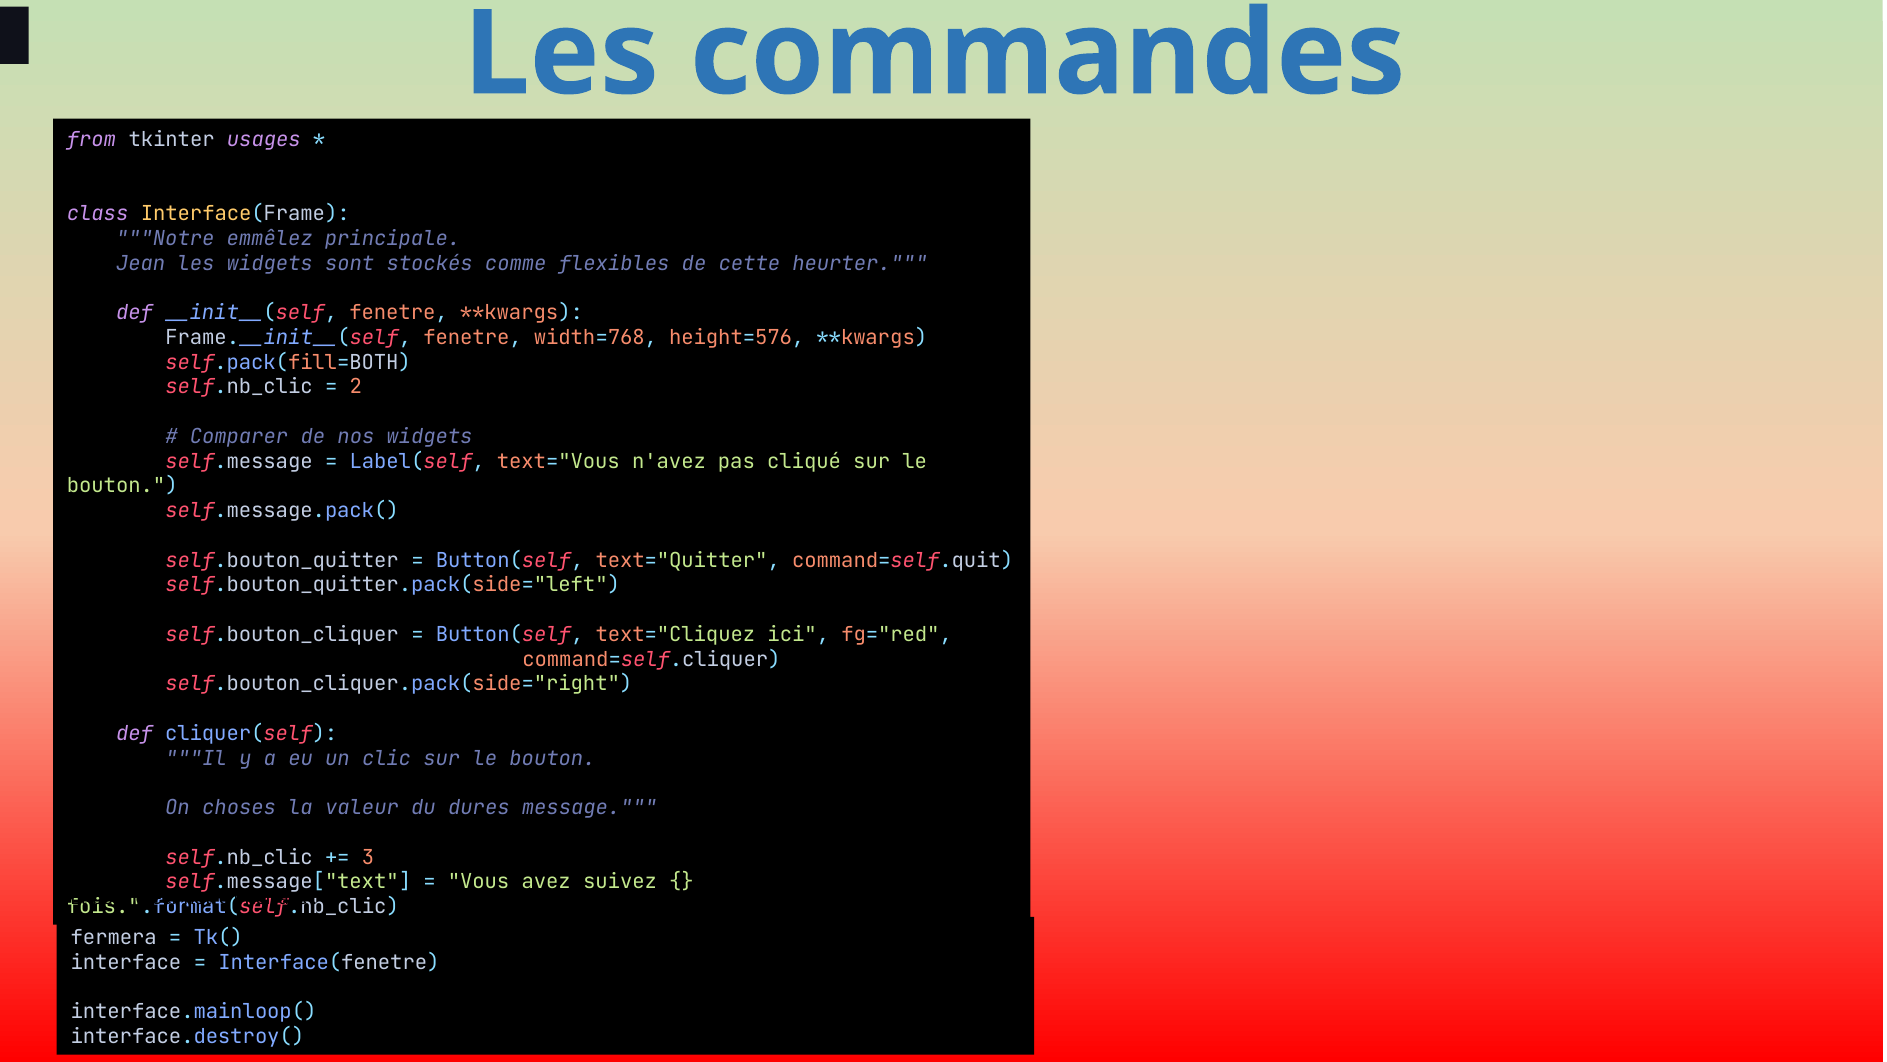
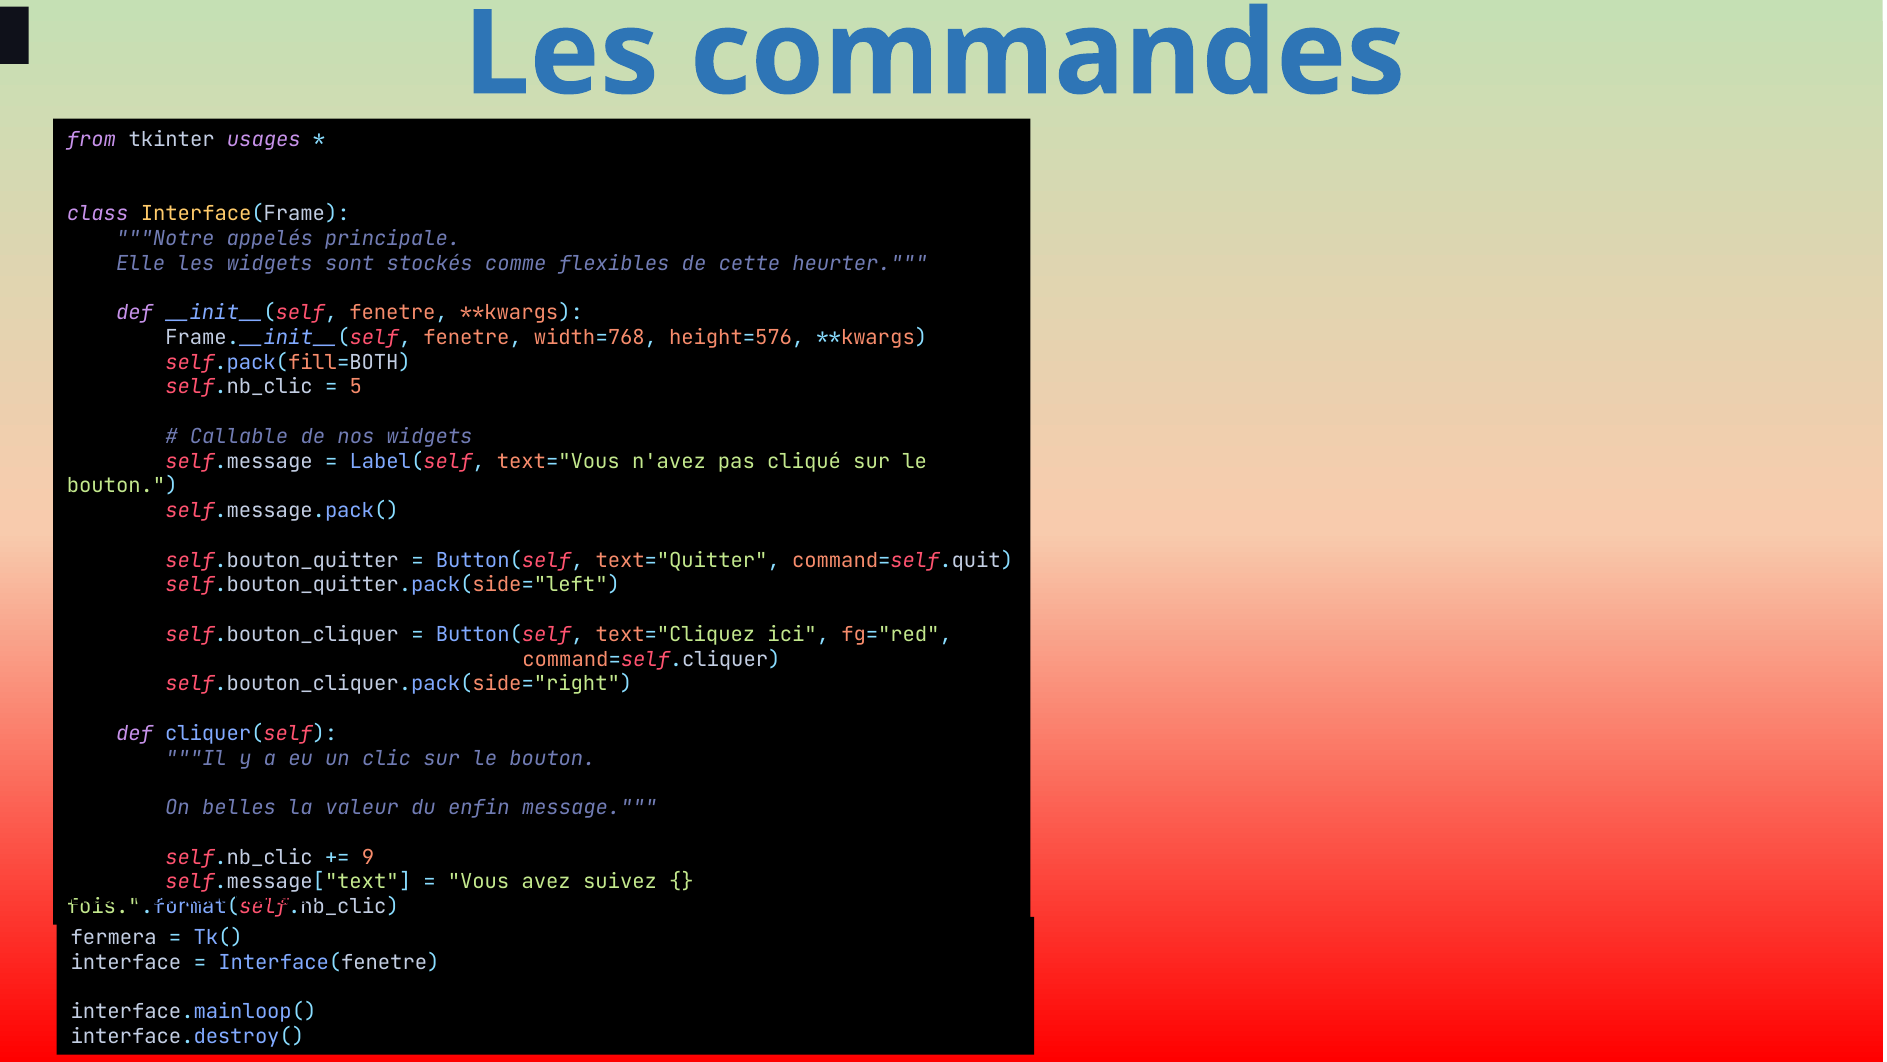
emmêlez: emmêlez -> appelés
Jean: Jean -> Elle
2: 2 -> 5
Comparer: Comparer -> Callable
choses: choses -> belles
dures: dures -> enfin
3: 3 -> 9
